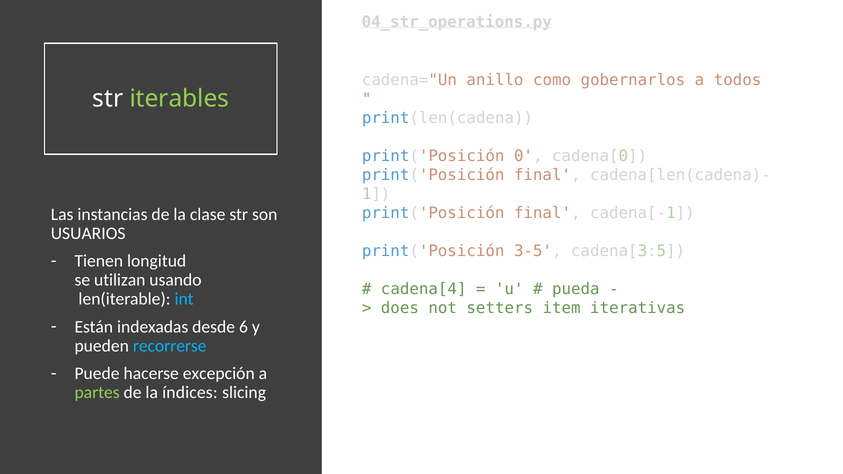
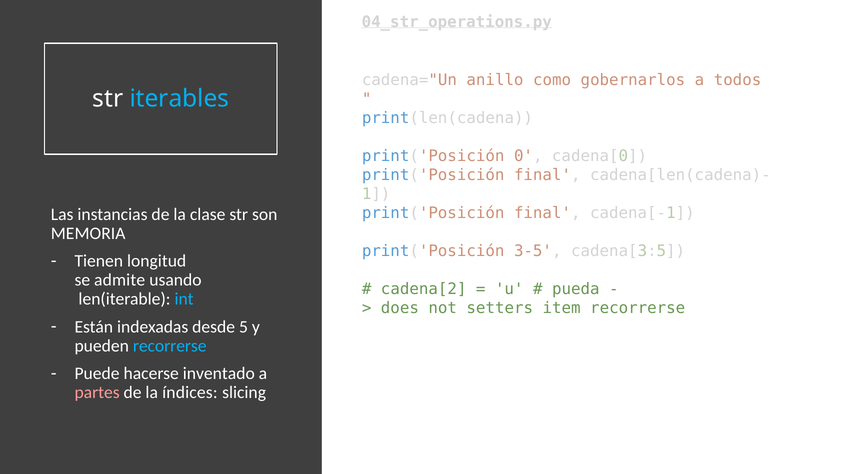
iterables colour: light green -> light blue
USUARIOS: USUARIOS -> MEMORIA
utilizan: utilizan -> admite
cadena[4: cadena[4 -> cadena[2
item iterativas: iterativas -> recorrerse
6: 6 -> 5
excepción: excepción -> inventado
partes colour: light green -> pink
